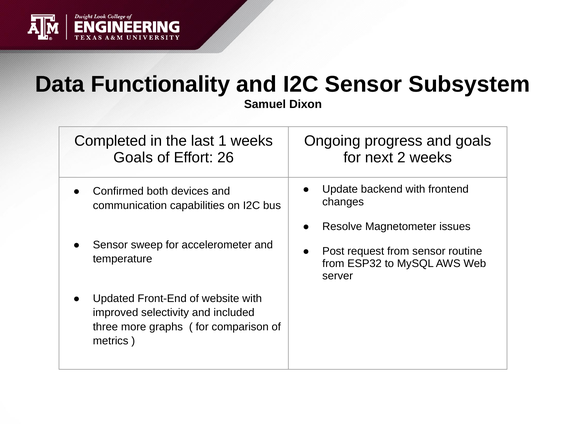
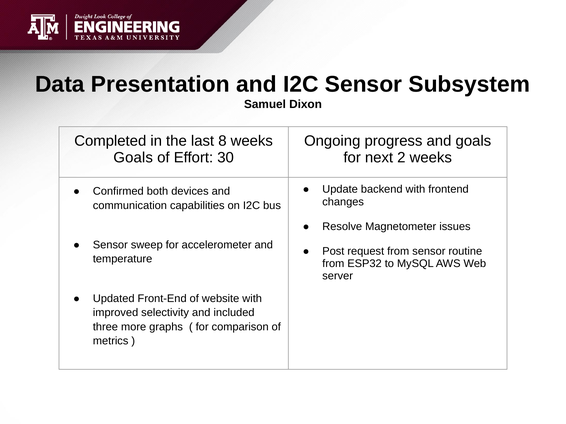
Functionality: Functionality -> Presentation
1: 1 -> 8
26: 26 -> 30
